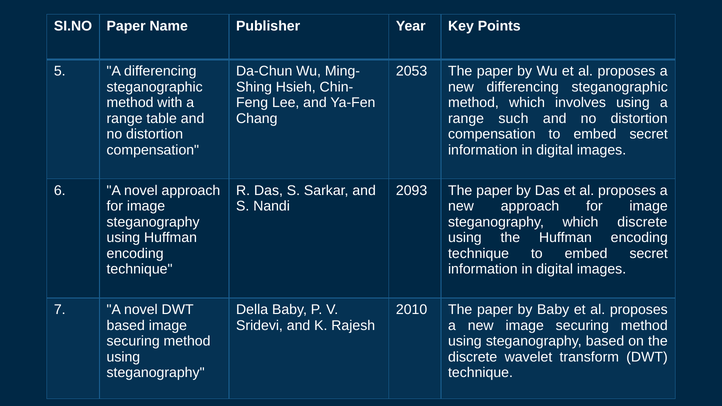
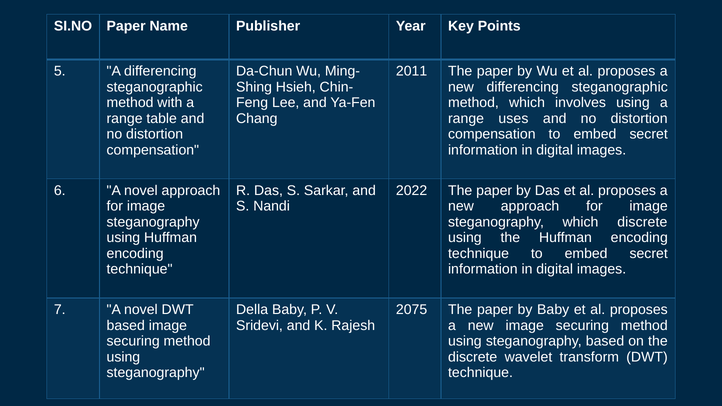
2053: 2053 -> 2011
such: such -> uses
2093: 2093 -> 2022
2010: 2010 -> 2075
